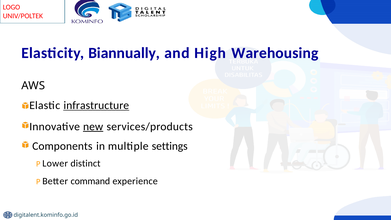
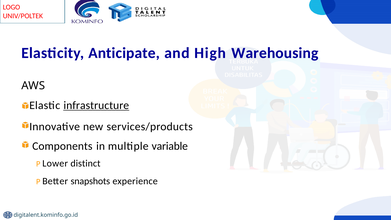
Biannually: Biannually -> Anticipate
new underline: present -> none
settings: settings -> variable
command: command -> snapshots
